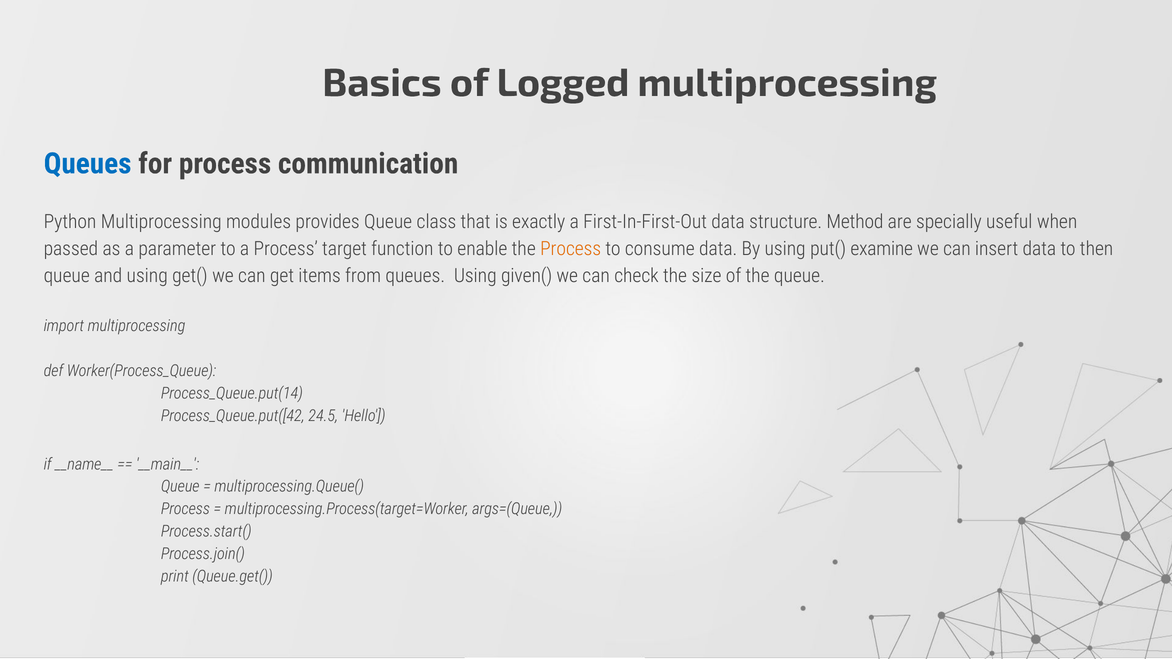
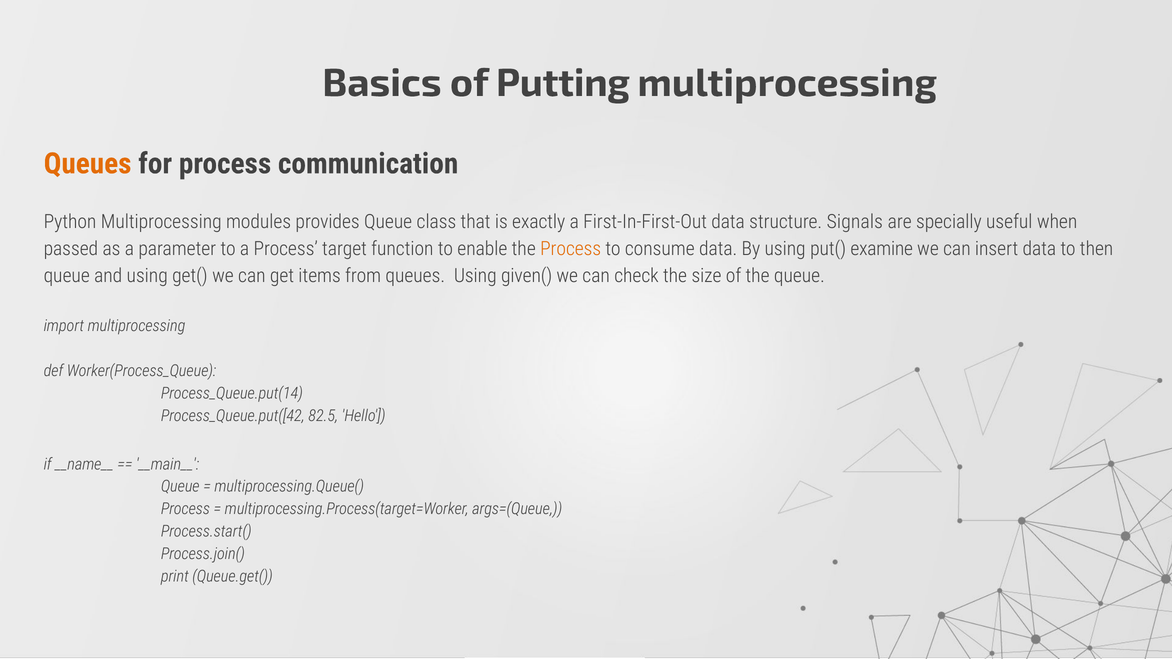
Logged: Logged -> Putting
Queues at (88, 164) colour: blue -> orange
Method: Method -> Signals
24.5: 24.5 -> 82.5
